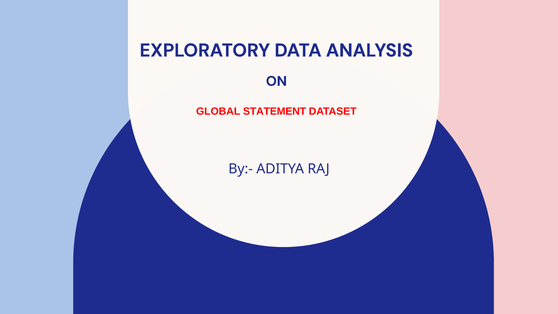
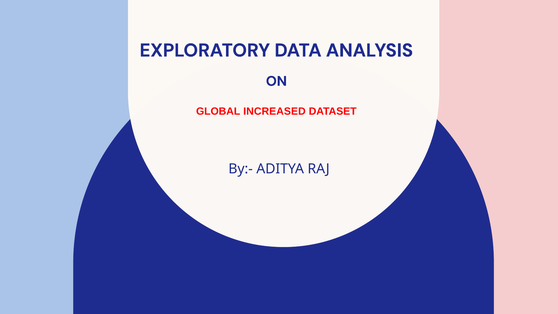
STATEMENT: STATEMENT -> INCREASED
